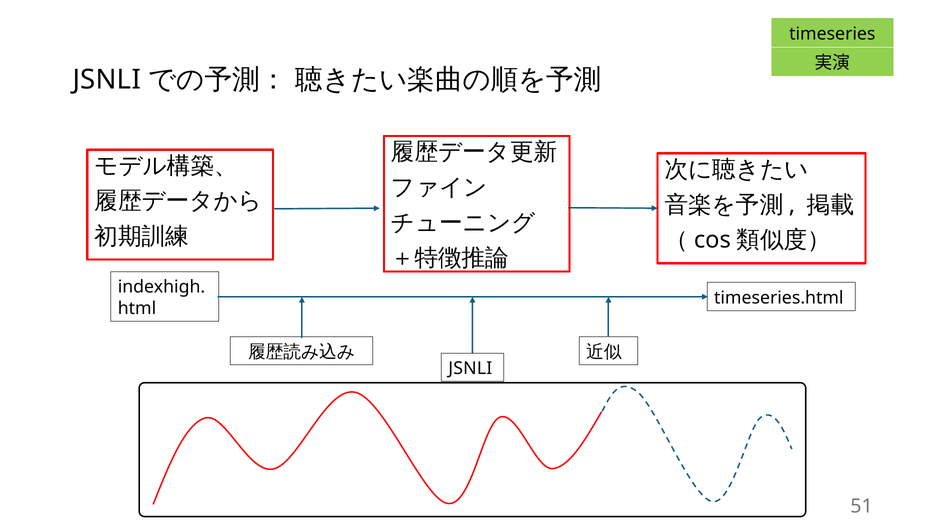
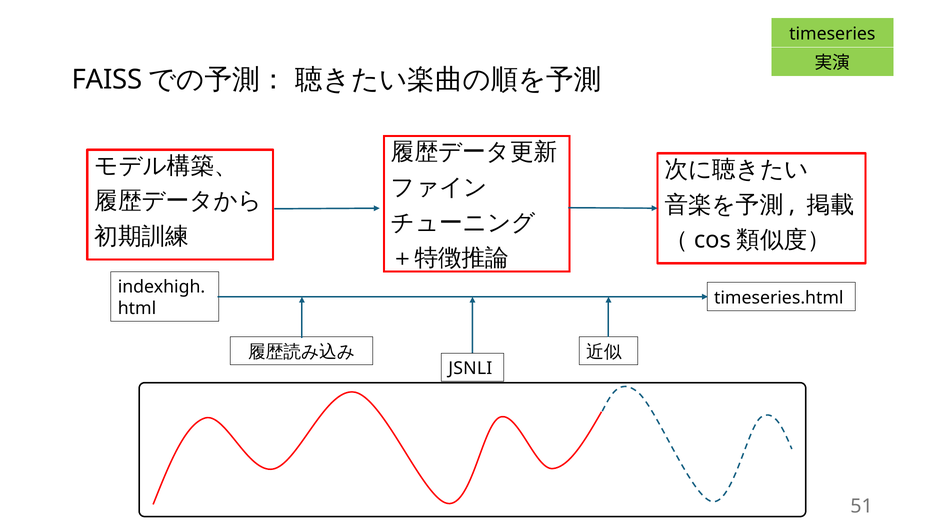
JSNLI at (107, 79): JSNLI -> FAISS
